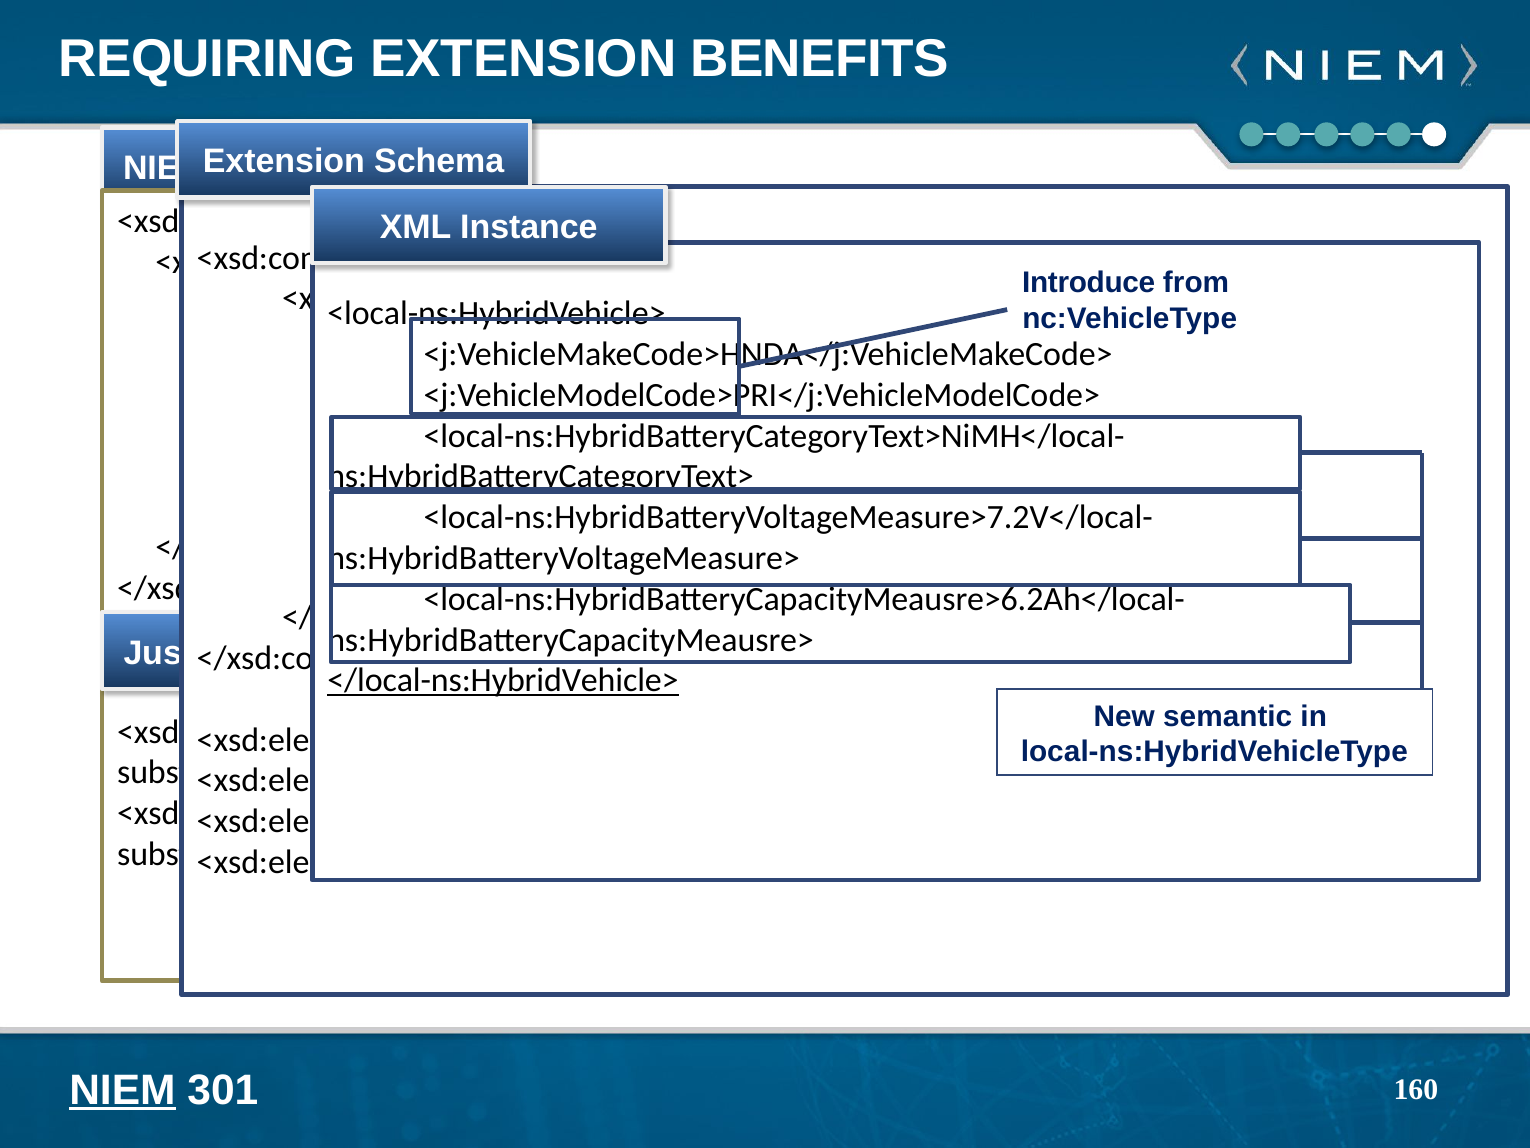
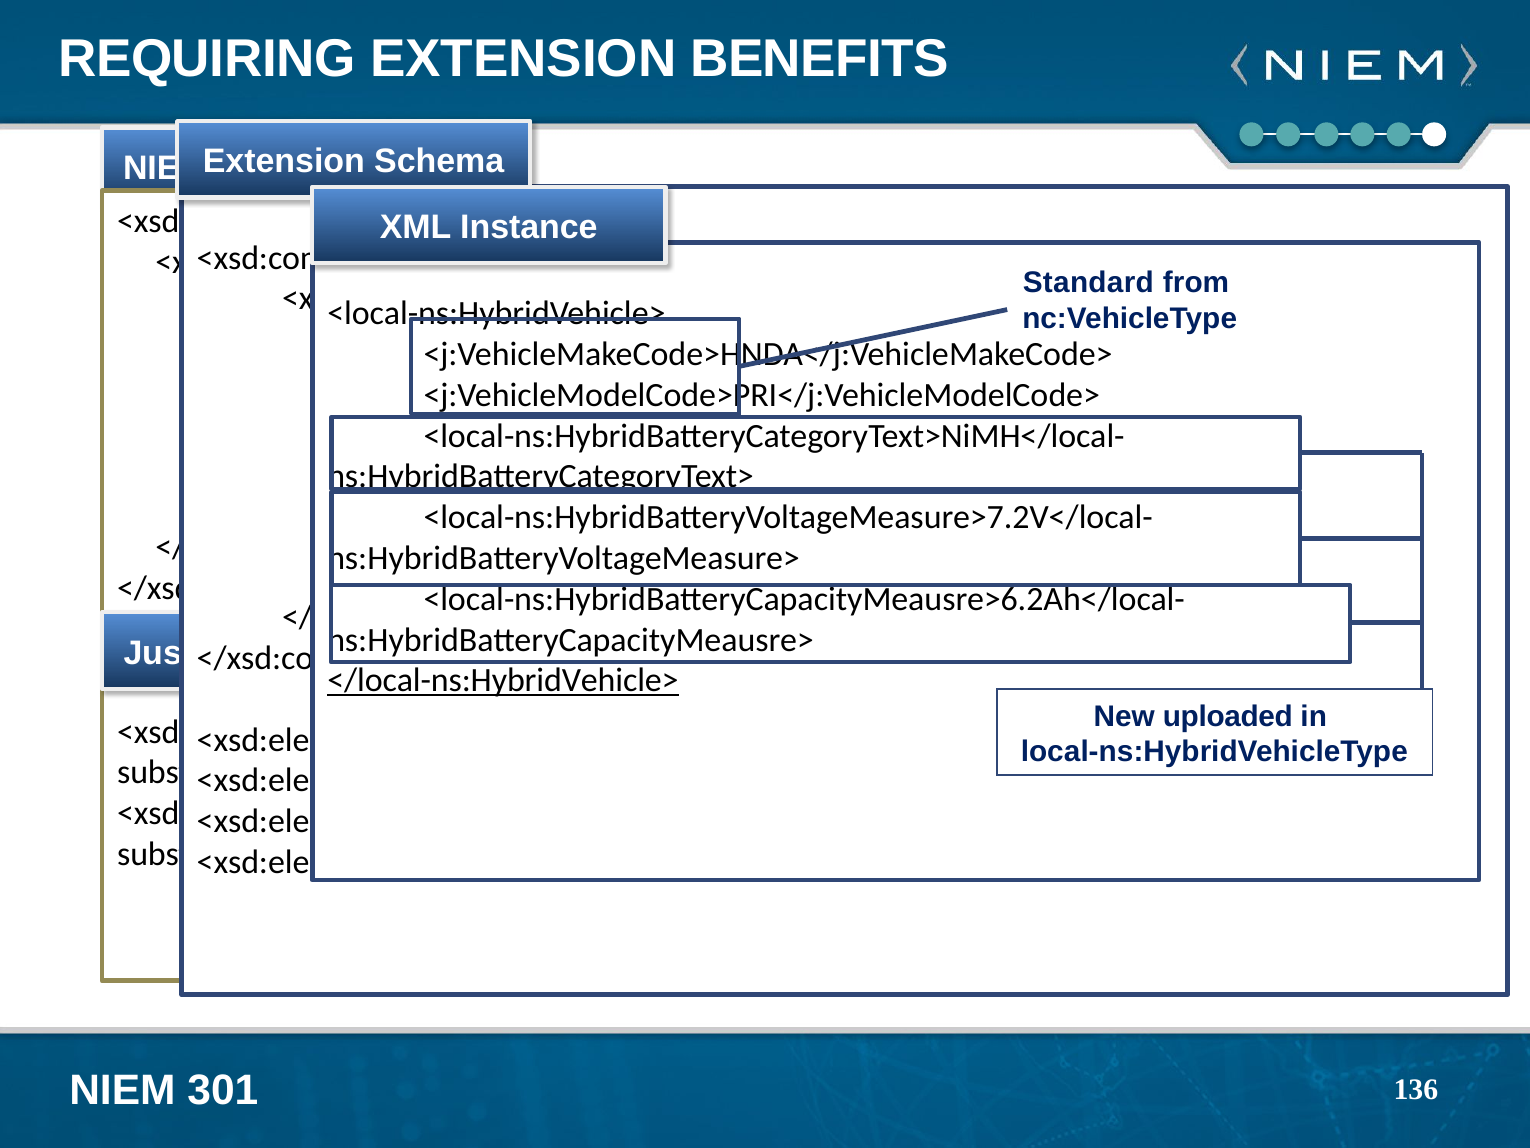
Introduce: Introduce -> Standard
semantic: semantic -> uploaded
NIEM at (122, 1089) underline: present -> none
160: 160 -> 136
